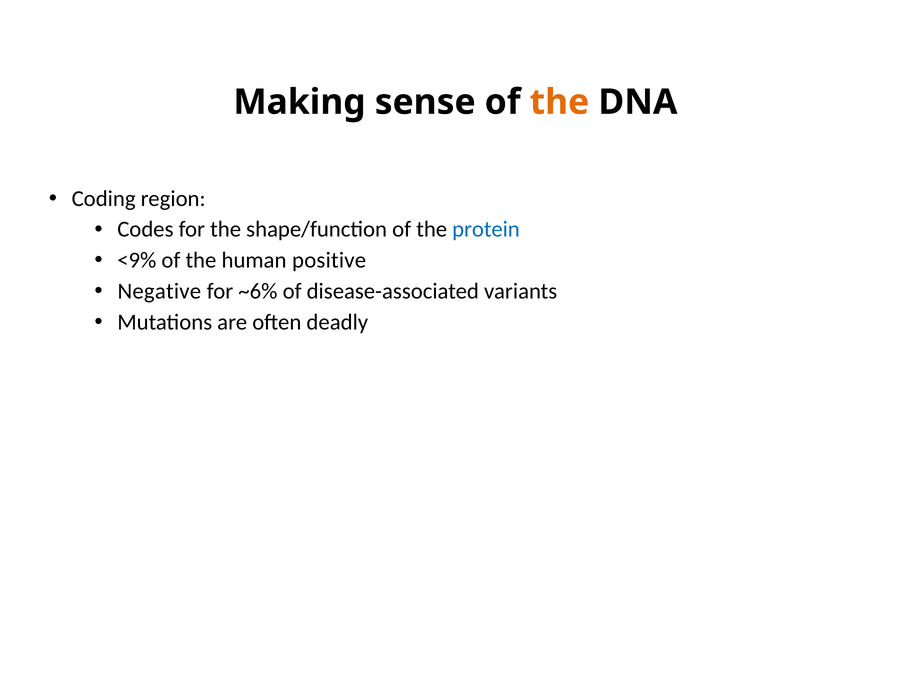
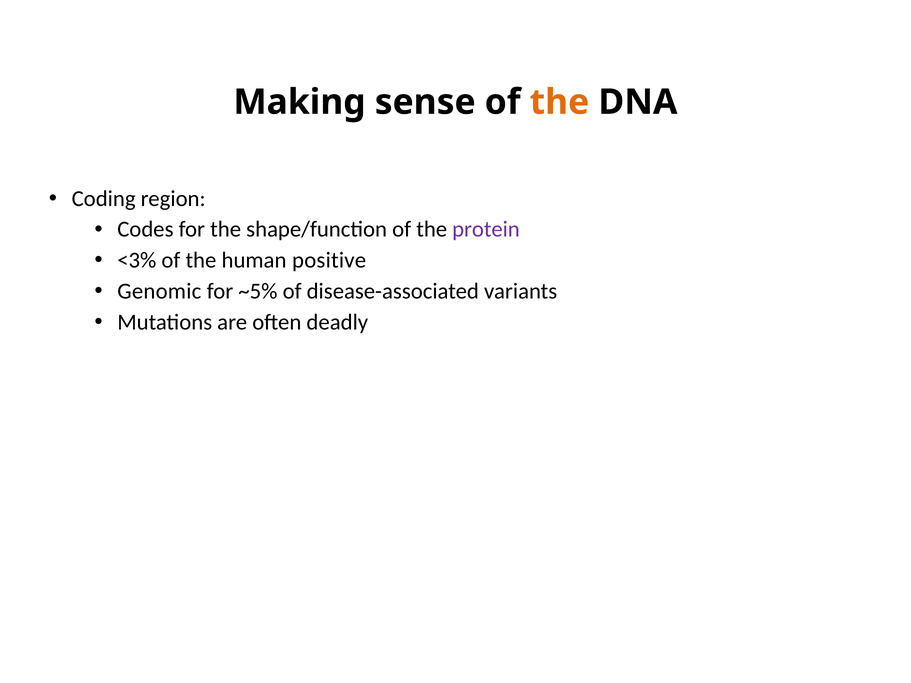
protein colour: blue -> purple
<9%: <9% -> <3%
Negative: Negative -> Genomic
~6%: ~6% -> ~5%
